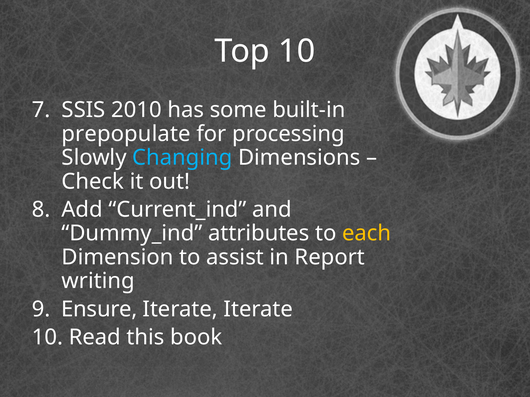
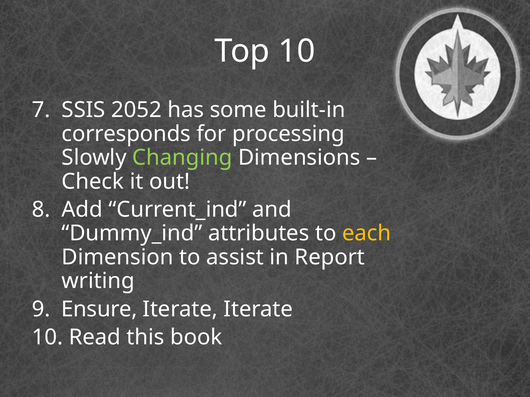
2010: 2010 -> 2052
prepopulate: prepopulate -> corresponds
Changing colour: light blue -> light green
